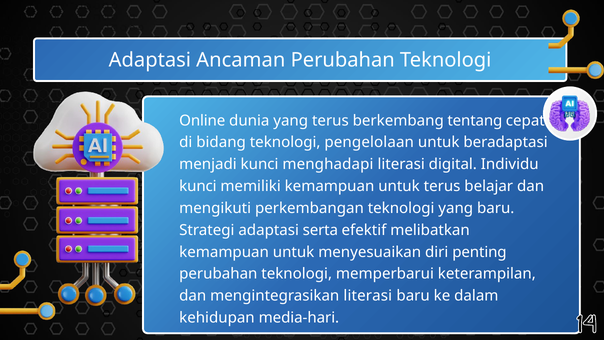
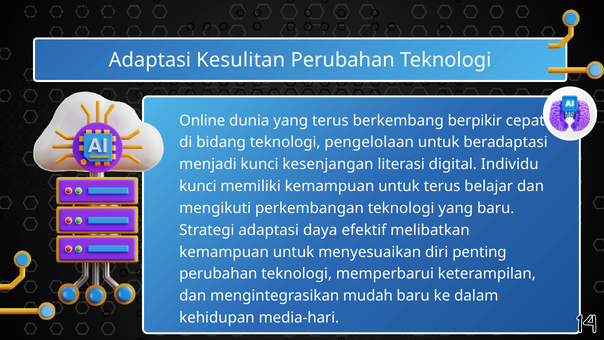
Ancaman: Ancaman -> Kesulitan
tentang: tentang -> berpikir
menghadapi: menghadapi -> kesenjangan
serta: serta -> daya
mengintegrasikan literasi: literasi -> mudah
